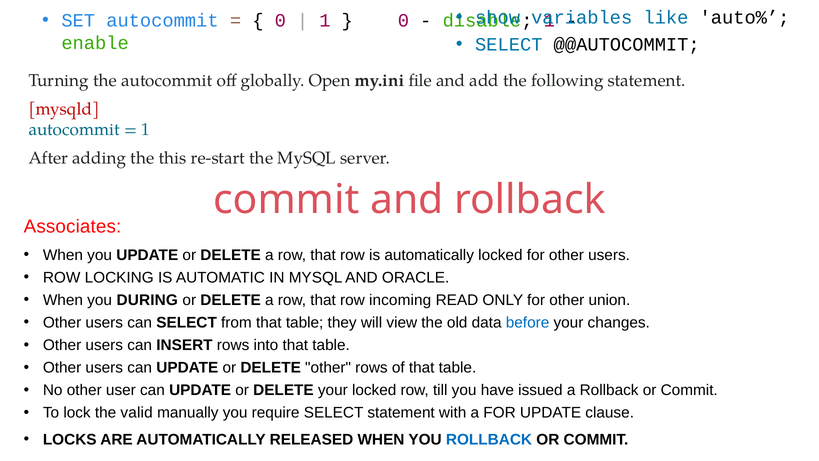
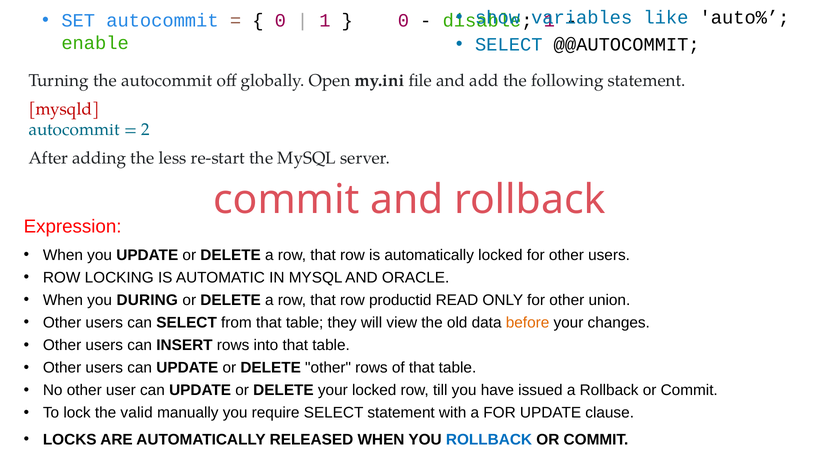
1 at (146, 129): 1 -> 2
this: this -> less
Associates: Associates -> Expression
incoming: incoming -> productid
before colour: blue -> orange
